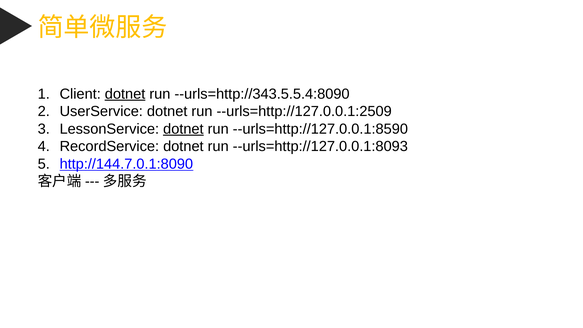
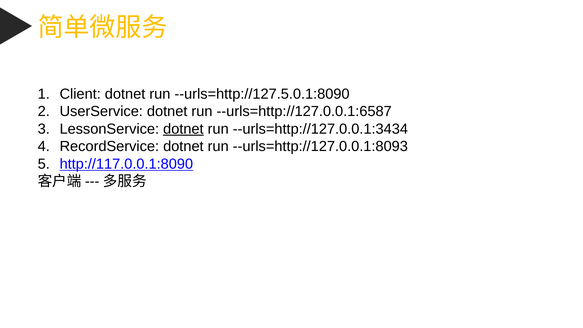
dotnet at (125, 94) underline: present -> none
--urls=http://343.5.5.4:8090: --urls=http://343.5.5.4:8090 -> --urls=http://127.5.0.1:8090
--urls=http://127.0.0.1:2509: --urls=http://127.0.0.1:2509 -> --urls=http://127.0.0.1:6587
--urls=http://127.0.0.1:8590: --urls=http://127.0.0.1:8590 -> --urls=http://127.0.0.1:3434
http://144.7.0.1:8090: http://144.7.0.1:8090 -> http://117.0.0.1:8090
